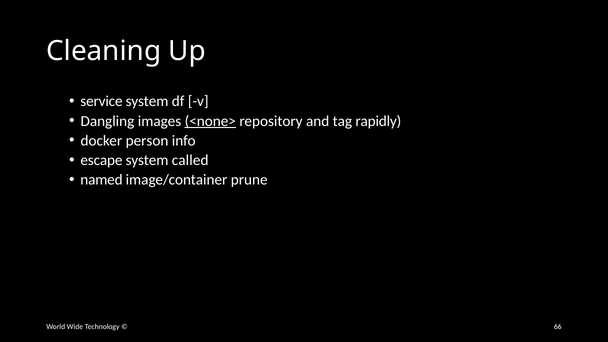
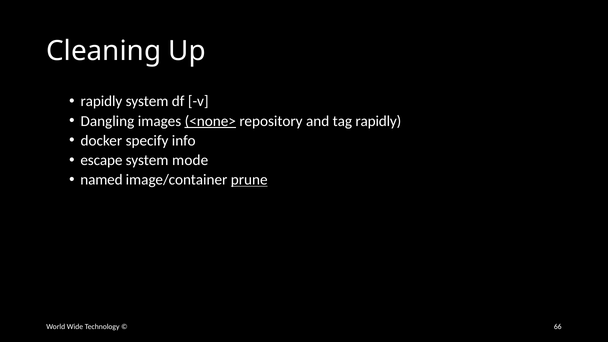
service at (101, 101): service -> rapidly
person: person -> specify
called: called -> mode
prune underline: none -> present
